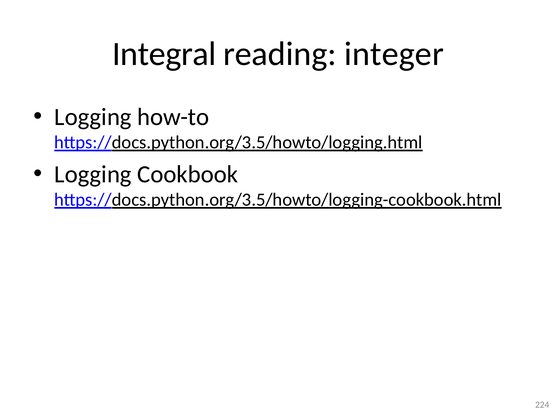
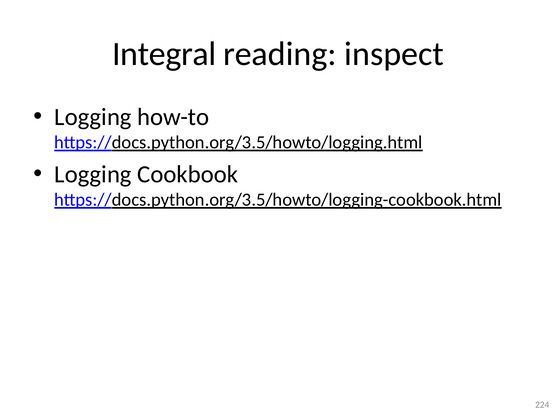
integer: integer -> inspect
